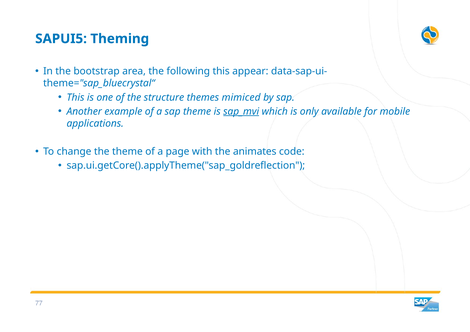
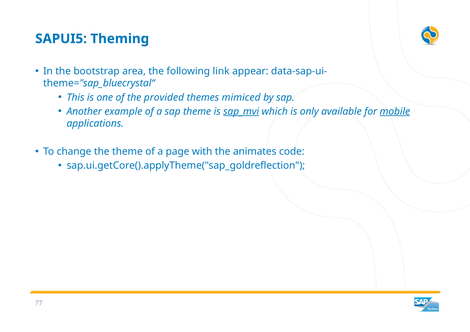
following this: this -> link
structure: structure -> provided
mobile underline: none -> present
